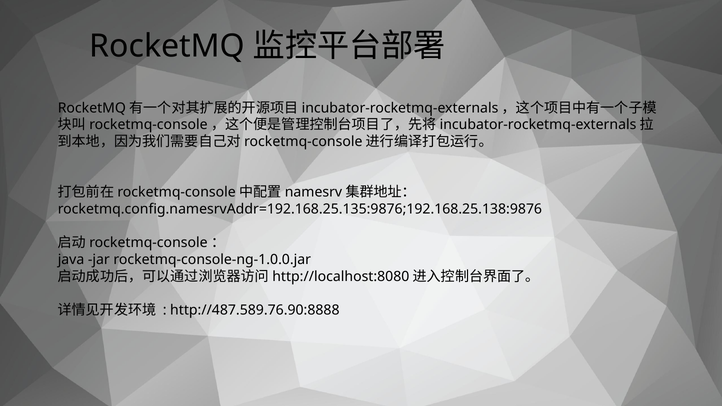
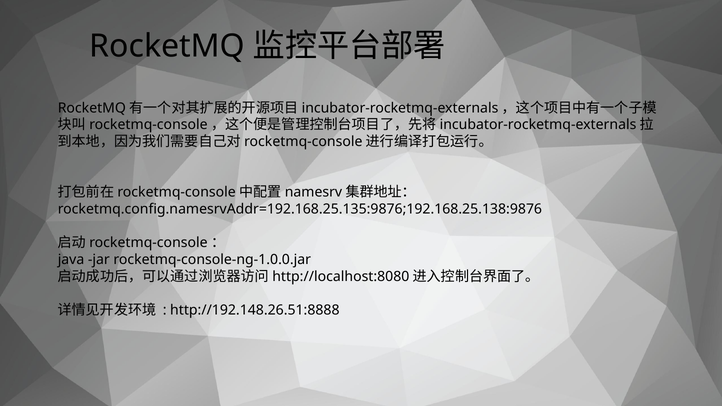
http://487.589.76.90:8888: http://487.589.76.90:8888 -> http://192.148.26.51:8888
